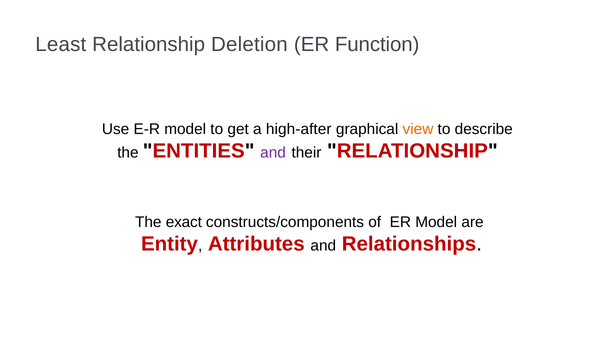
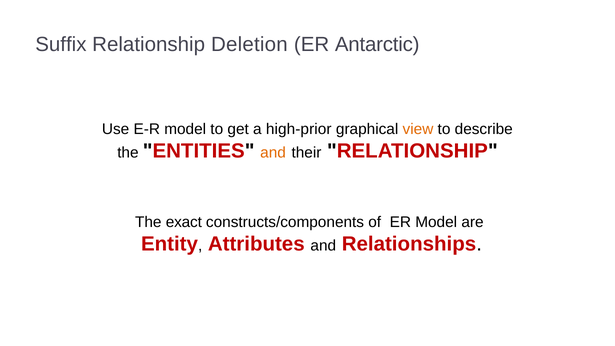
Least: Least -> Suffix
Function: Function -> Antarctic
high-after: high-after -> high-prior
and at (273, 153) colour: purple -> orange
